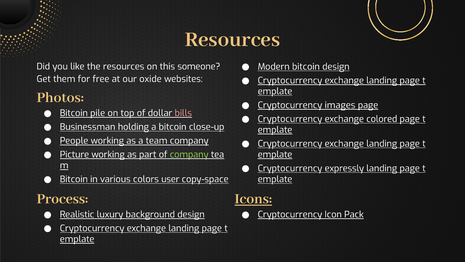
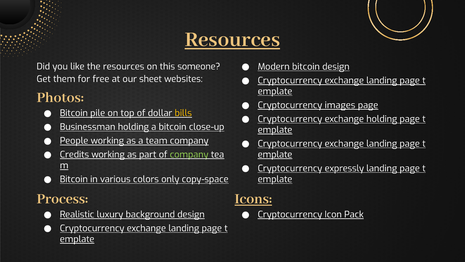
Resources at (232, 39) underline: none -> present
oxide: oxide -> sheet
bills colour: pink -> yellow
exchange colored: colored -> holding
Picture: Picture -> Credits
user: user -> only
